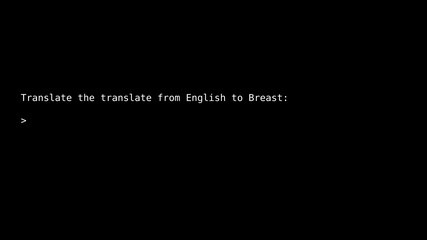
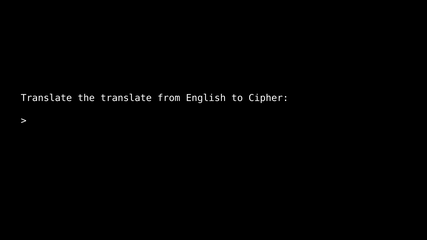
Breast: Breast -> Cipher
